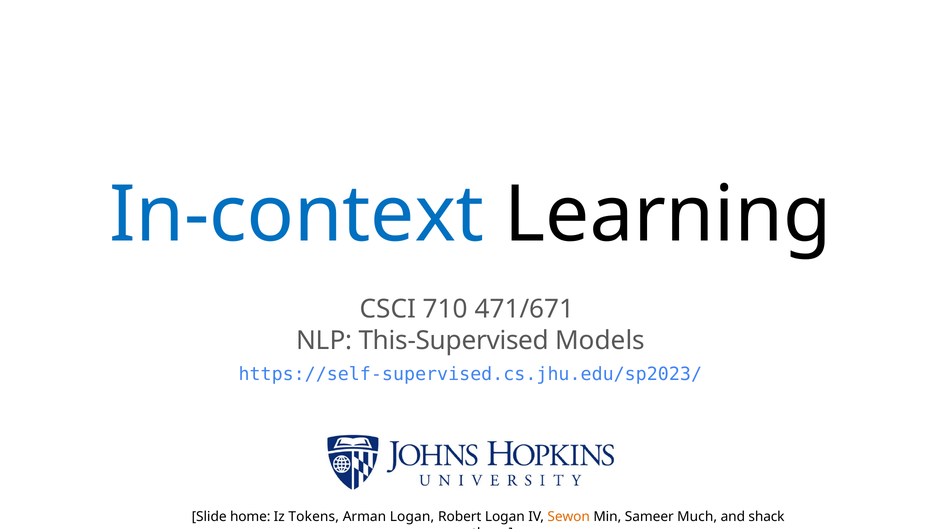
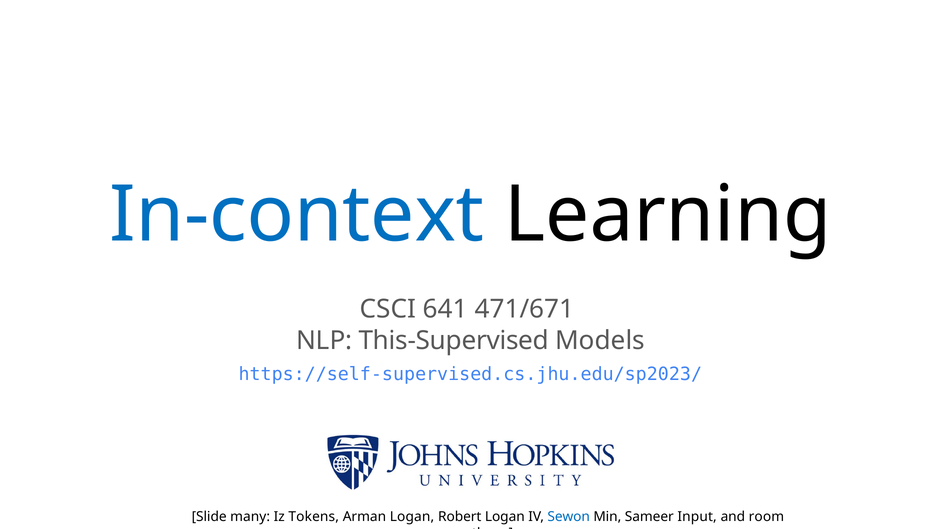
710: 710 -> 641
home: home -> many
Sewon colour: orange -> blue
Much: Much -> Input
shack: shack -> room
